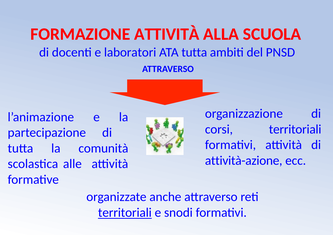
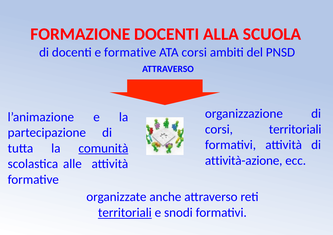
FORMAZIONE ATTIVITÀ: ATTIVITÀ -> DOCENTI
e laboratori: laboratori -> formative
ATA tutta: tutta -> corsi
comunità underline: none -> present
